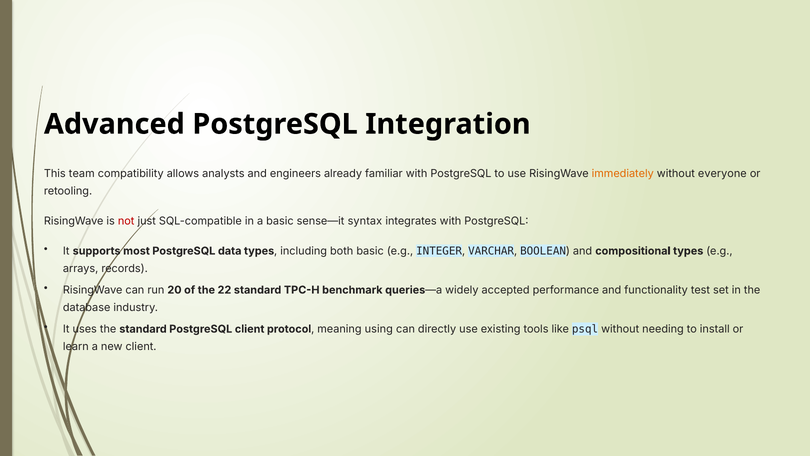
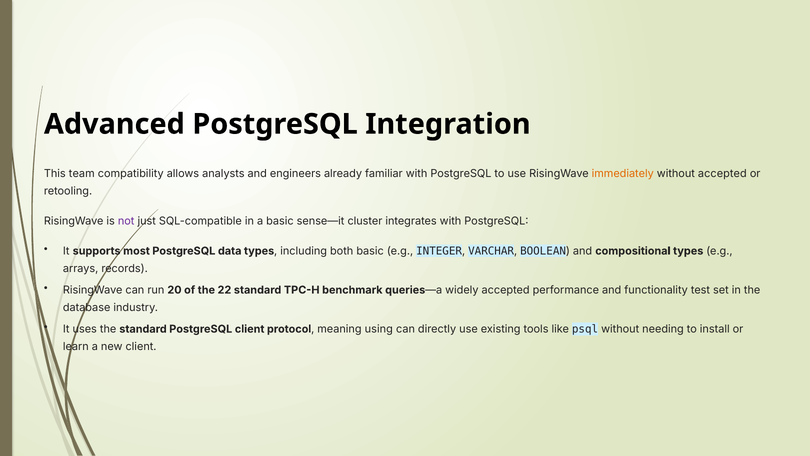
without everyone: everyone -> accepted
not colour: red -> purple
syntax: syntax -> cluster
